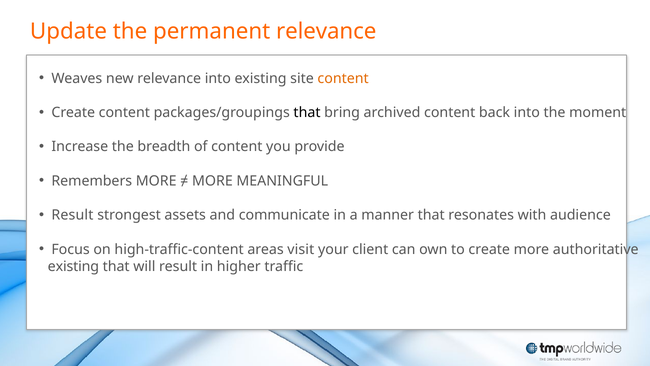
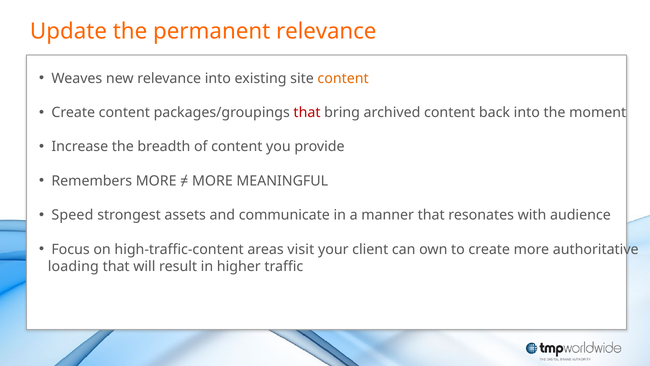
that at (307, 112) colour: black -> red
Result at (72, 215): Result -> Speed
existing at (73, 266): existing -> loading
